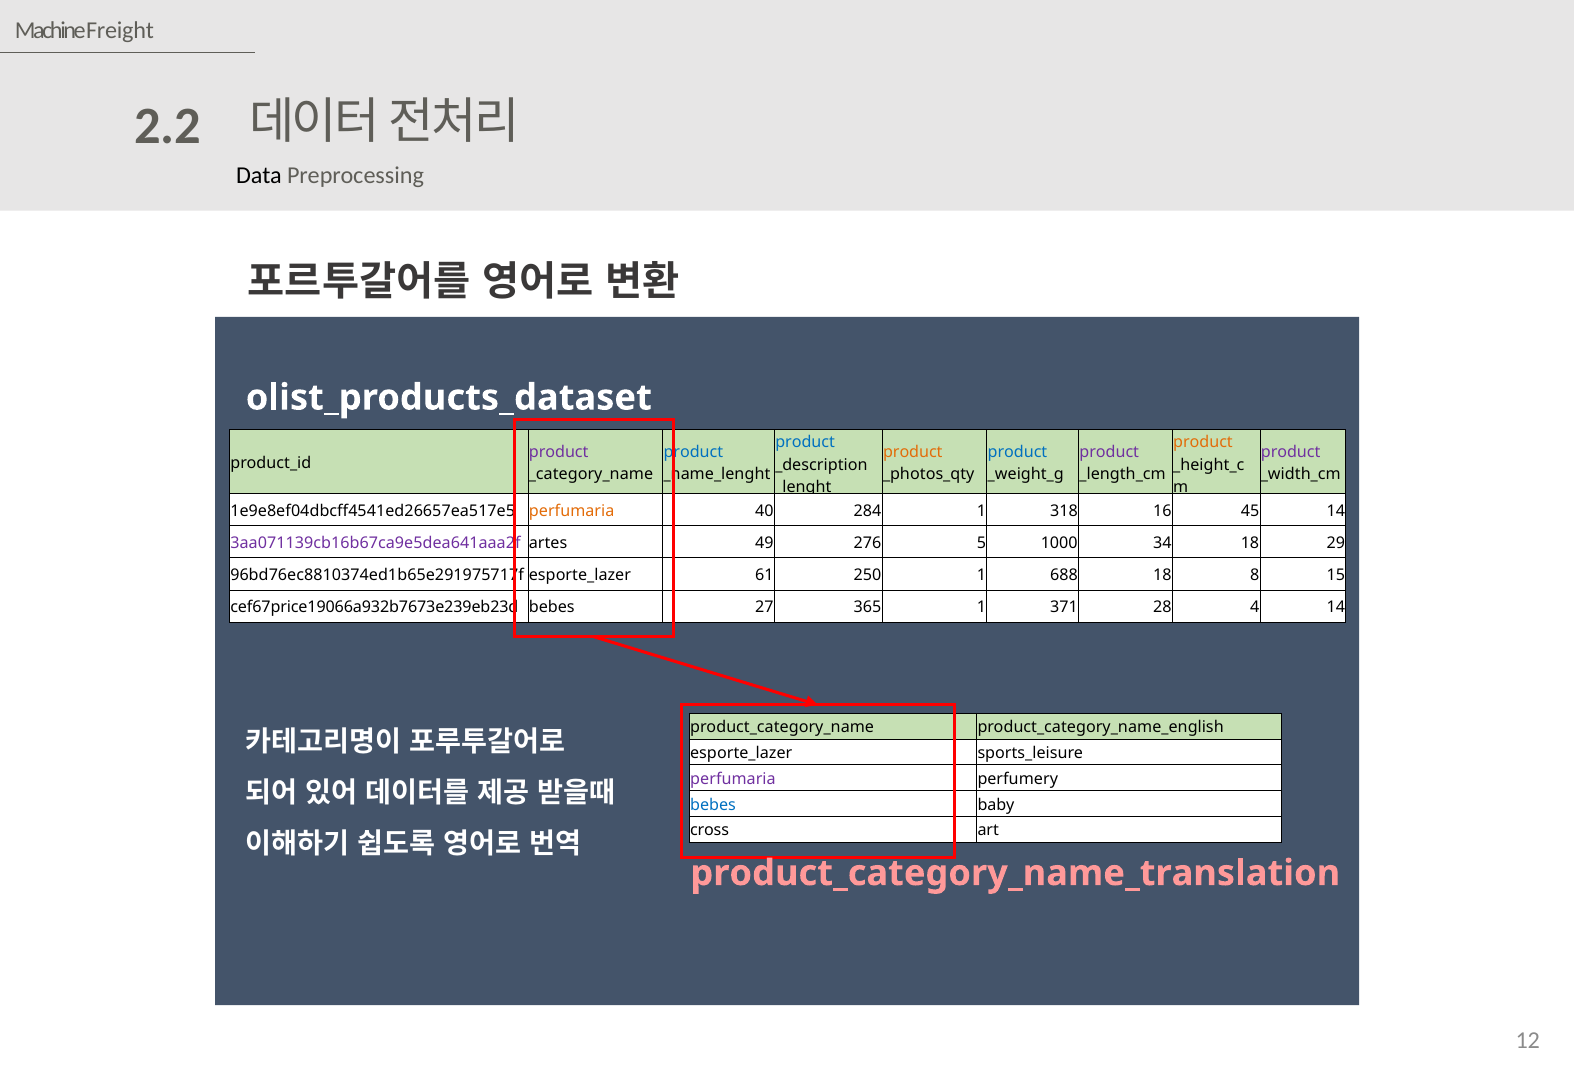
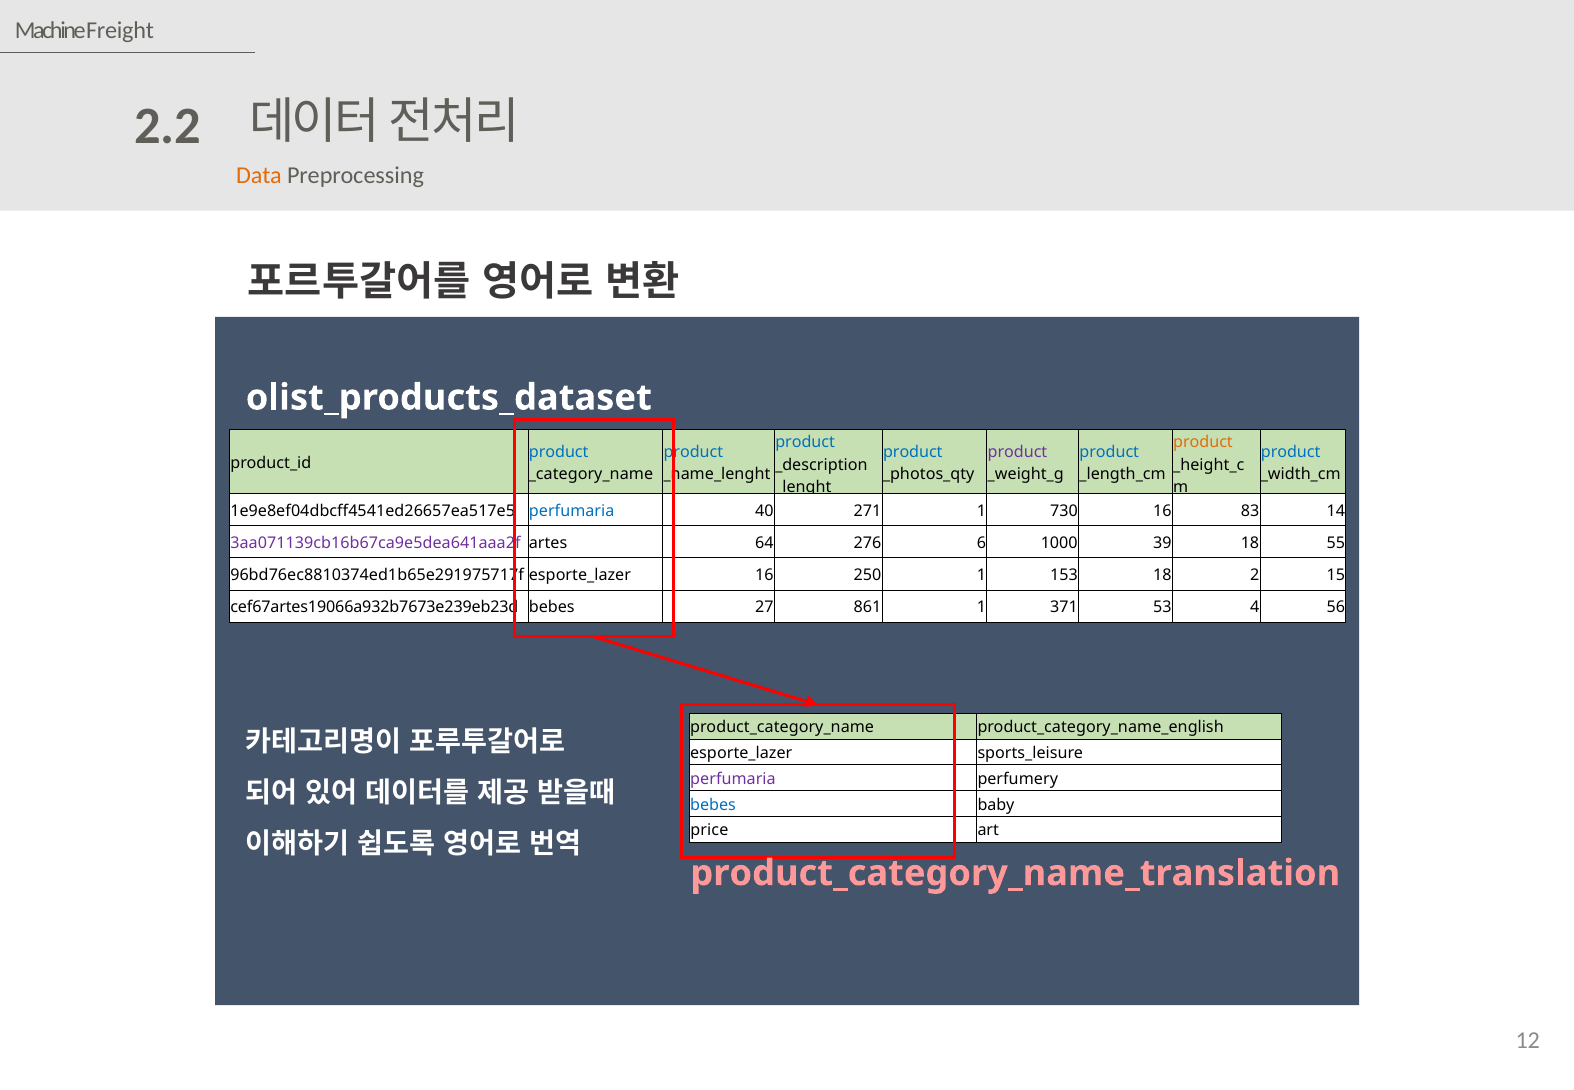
Data colour: black -> orange
product at (559, 452) colour: purple -> blue
product at (913, 452) colour: orange -> blue
product at (1018, 452) colour: blue -> purple
product at (1109, 452) colour: purple -> blue
product at (1291, 452) colour: purple -> blue
perfumaria at (572, 511) colour: orange -> blue
284: 284 -> 271
318: 318 -> 730
45: 45 -> 83
49: 49 -> 64
5: 5 -> 6
34: 34 -> 39
29: 29 -> 55
61 at (764, 575): 61 -> 16
688: 688 -> 153
8: 8 -> 2
cef67price19066a932b7673e239eb23d: cef67price19066a932b7673e239eb23d -> cef67artes19066a932b7673e239eb23d
365: 365 -> 861
28: 28 -> 53
4 14: 14 -> 56
cross: cross -> price
